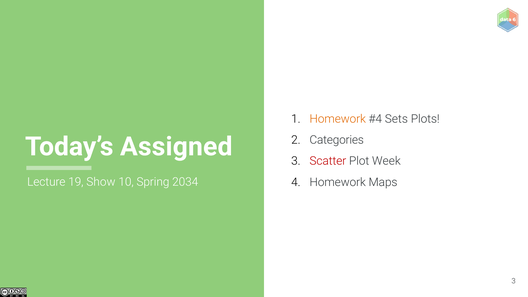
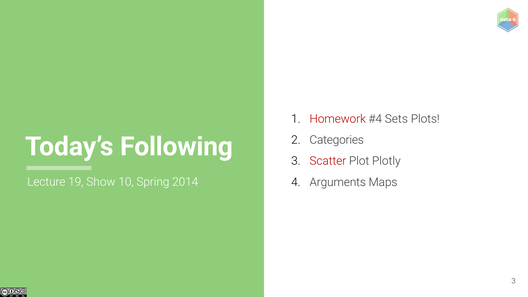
Homework at (338, 119) colour: orange -> red
Assigned: Assigned -> Following
Week: Week -> Plotly
2034: 2034 -> 2014
4 Homework: Homework -> Arguments
